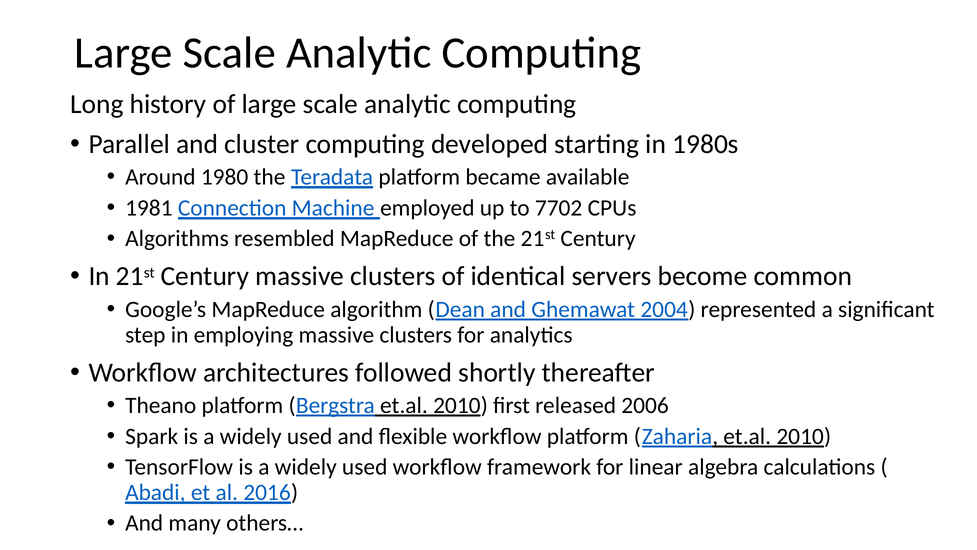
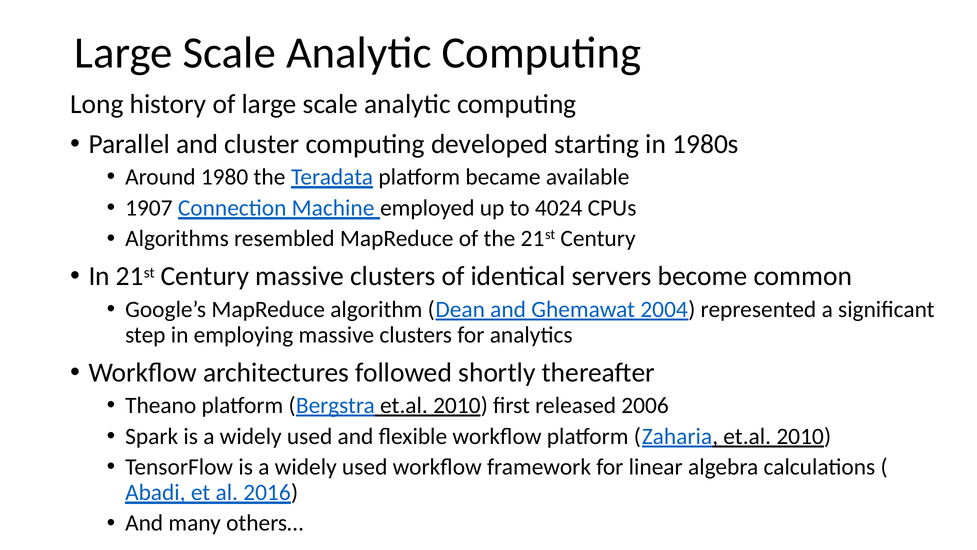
1981: 1981 -> 1907
7702: 7702 -> 4024
